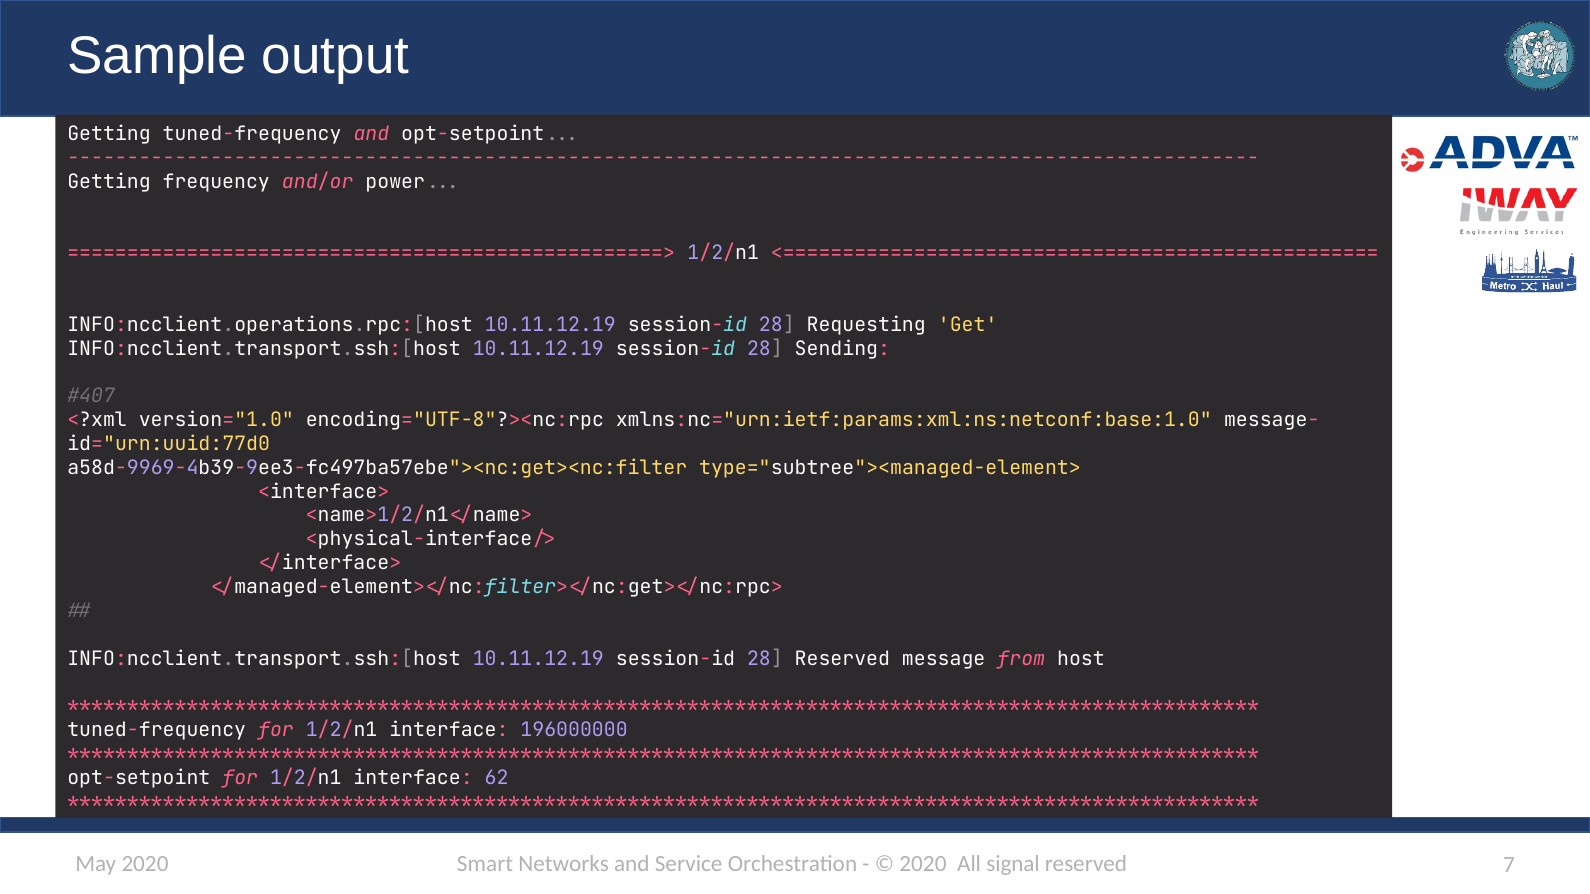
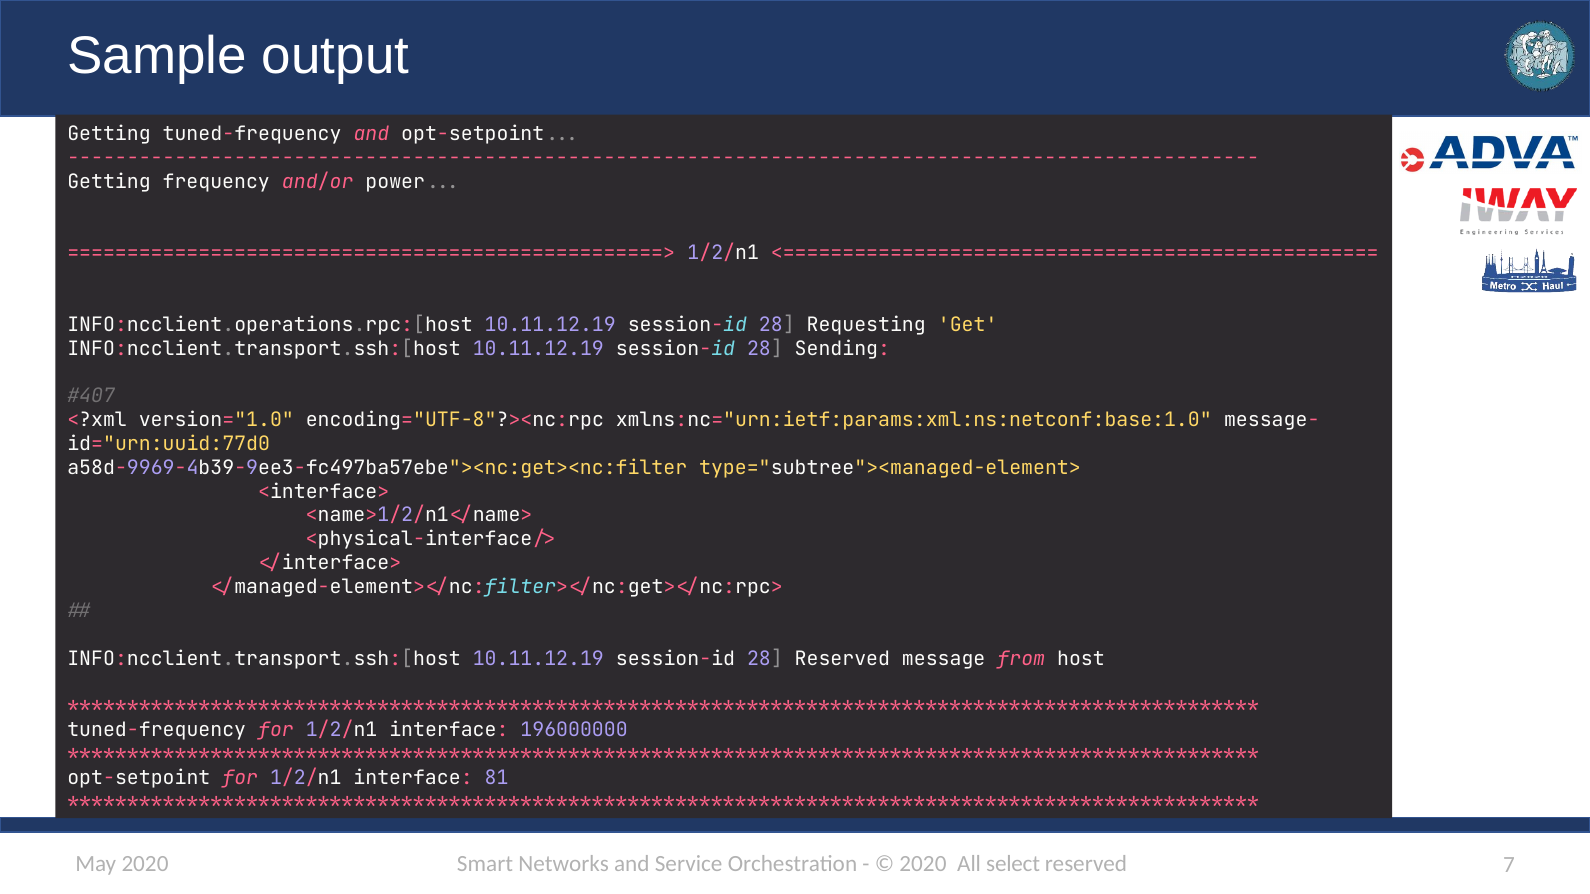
62: 62 -> 81
signal: signal -> select
